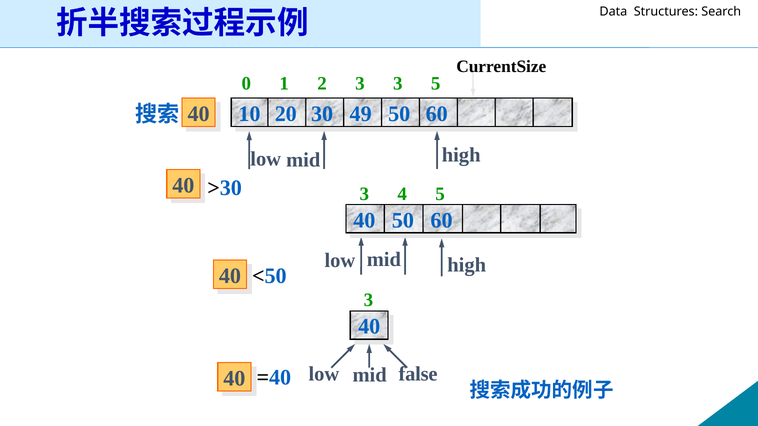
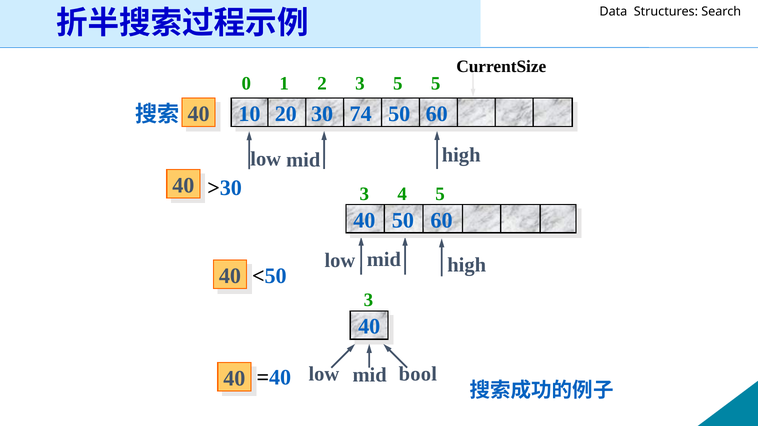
3 3: 3 -> 5
49: 49 -> 74
false: false -> bool
